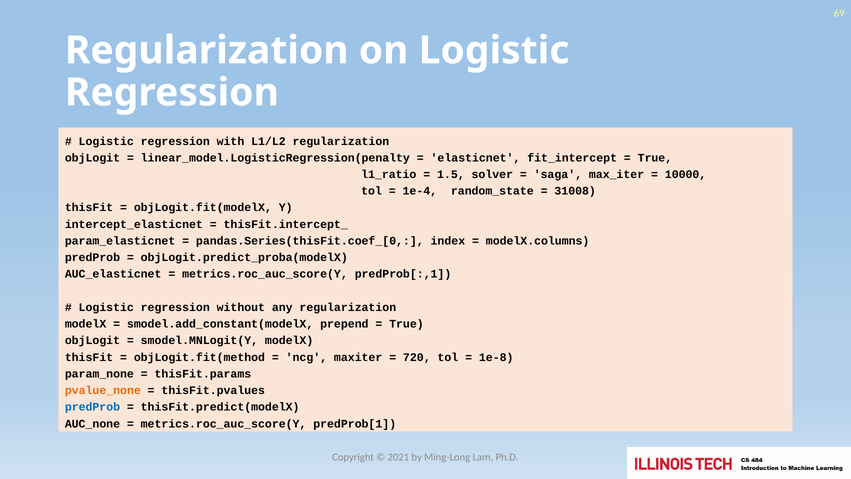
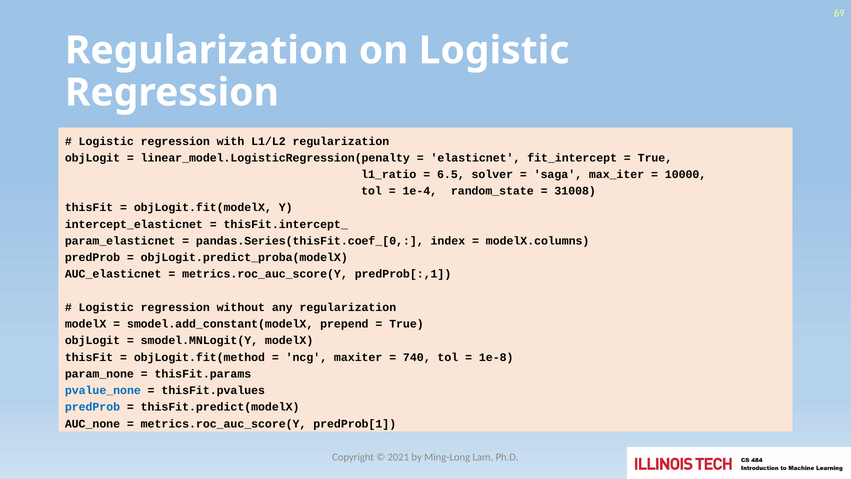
1.5: 1.5 -> 6.5
720: 720 -> 740
pvalue_none colour: orange -> blue
